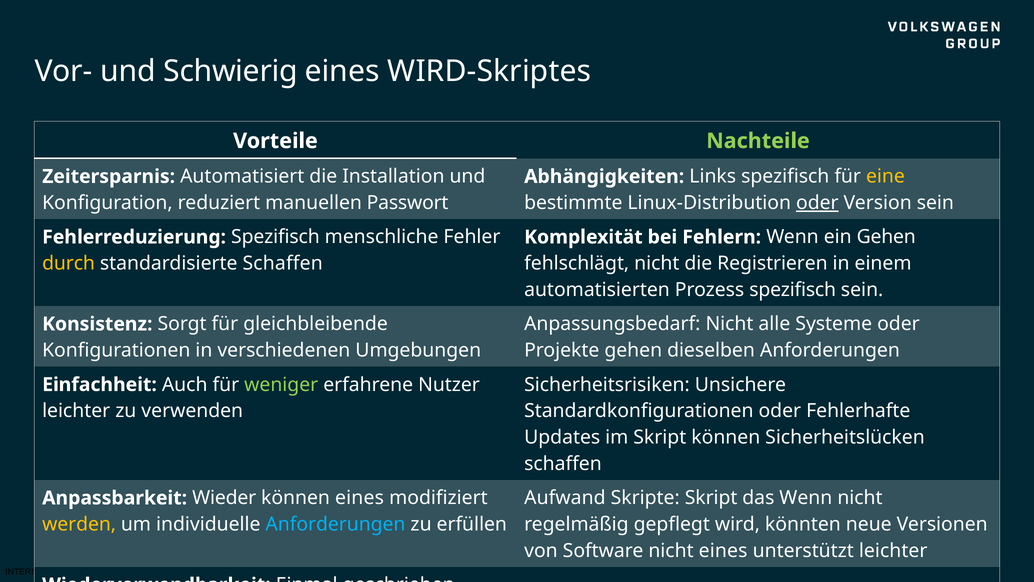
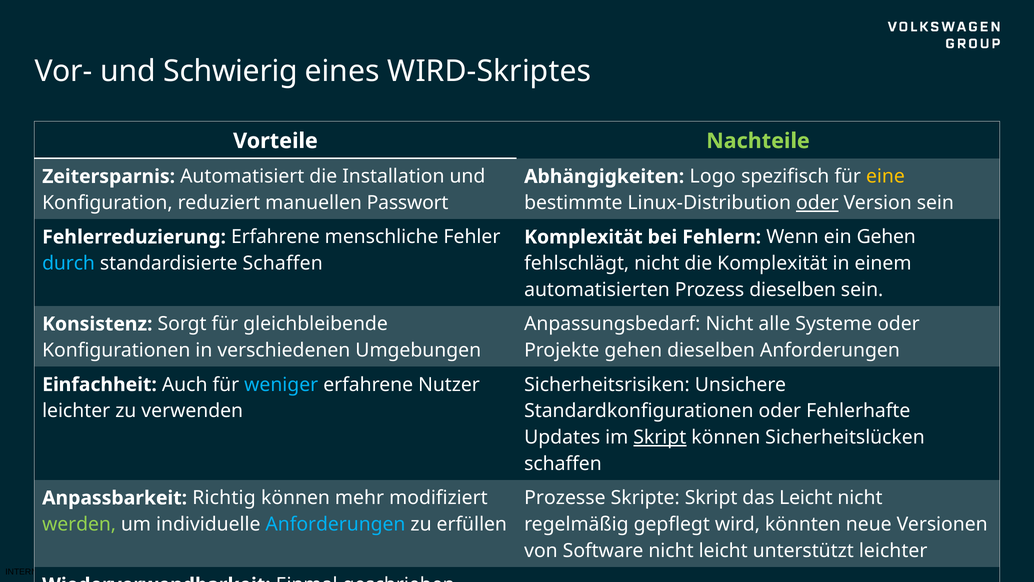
Links: Links -> Logo
Fehlerreduzierung Spezifisch: Spezifisch -> Erfahrene
durch colour: yellow -> light blue
die Registrieren: Registrieren -> Komplexität
Prozess spezifisch: spezifisch -> dieselben
weniger colour: light green -> light blue
Skript at (660, 437) underline: none -> present
Aufwand: Aufwand -> Prozesse
das Wenn: Wenn -> Leicht
Anpassbarkeit Wieder: Wieder -> Richtig
können eines: eines -> mehr
werden at (79, 524) colour: yellow -> light green
nicht eines: eines -> leicht
